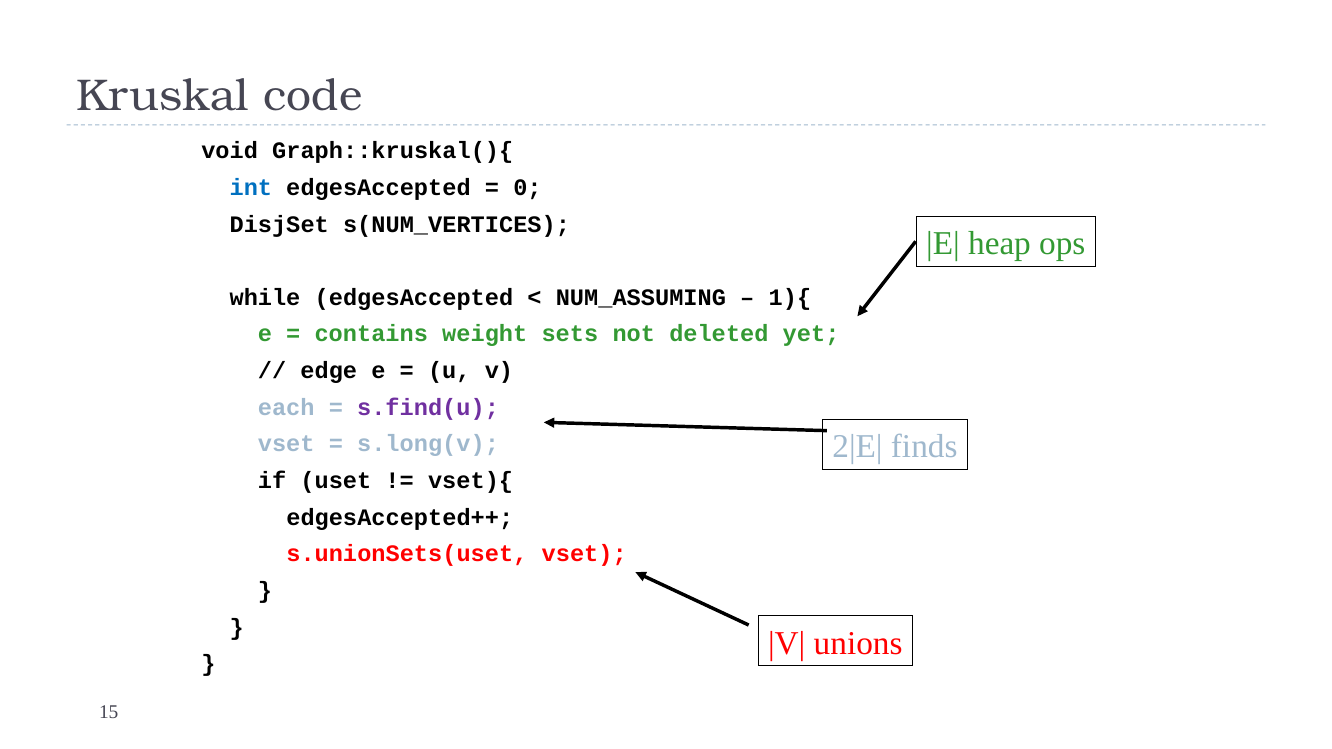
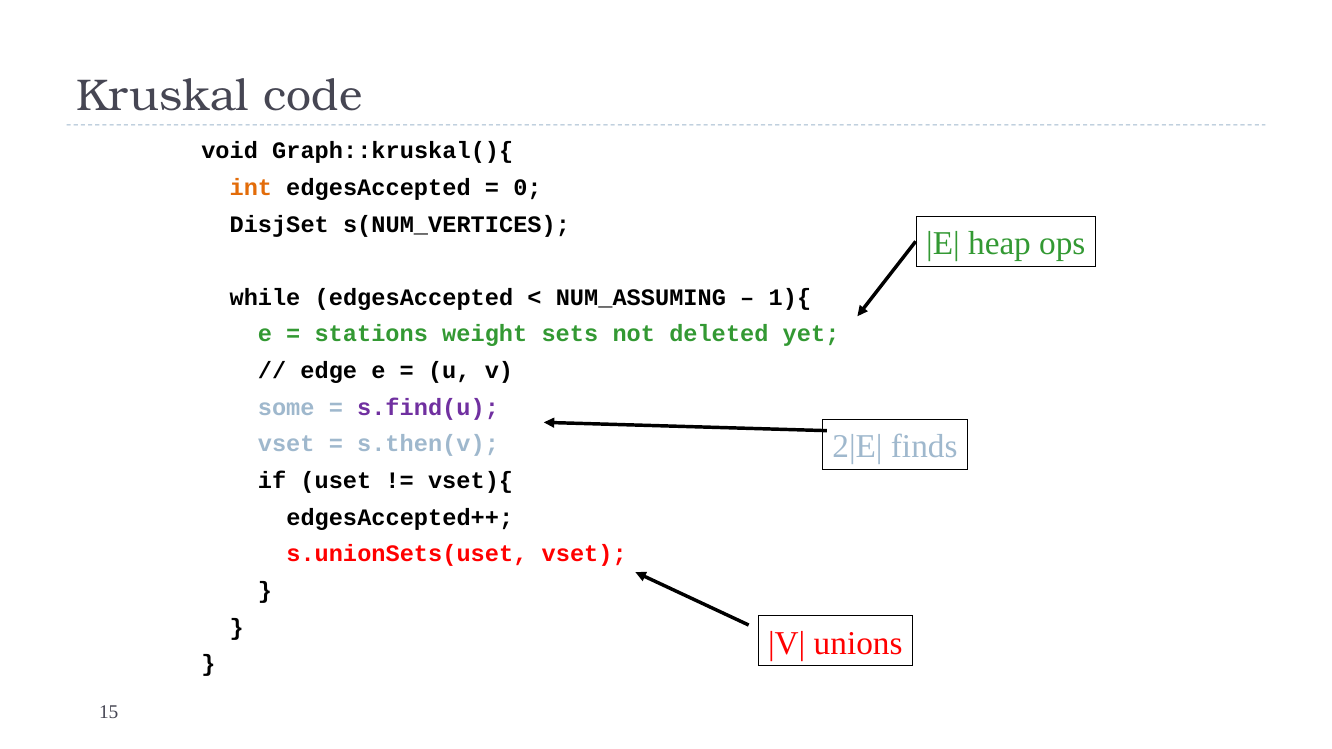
int colour: blue -> orange
contains: contains -> stations
each: each -> some
s.long(v: s.long(v -> s.then(v
